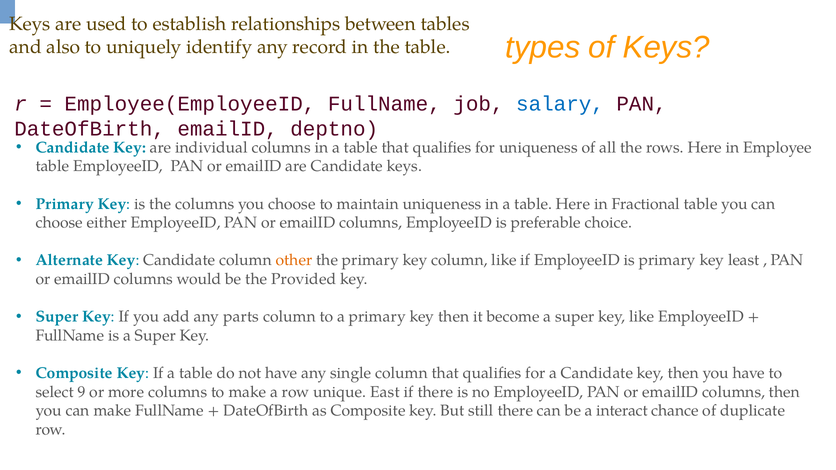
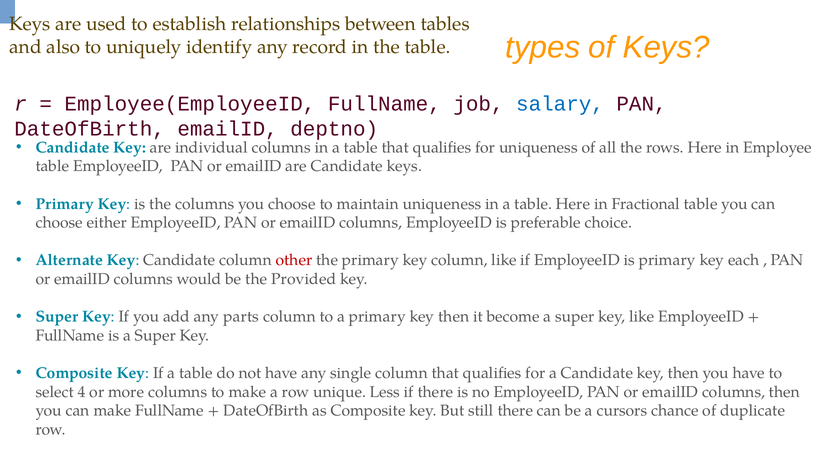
other colour: orange -> red
least: least -> each
9: 9 -> 4
East: East -> Less
interact: interact -> cursors
